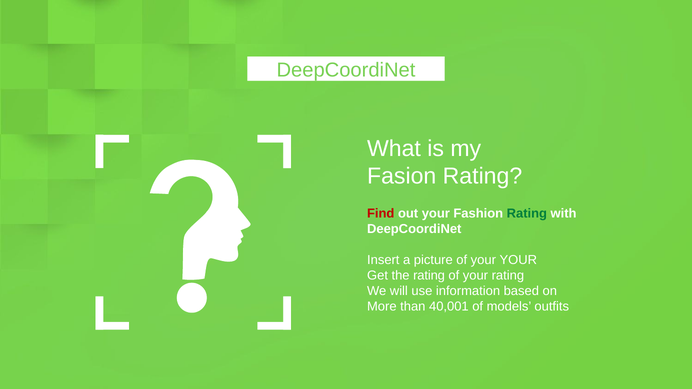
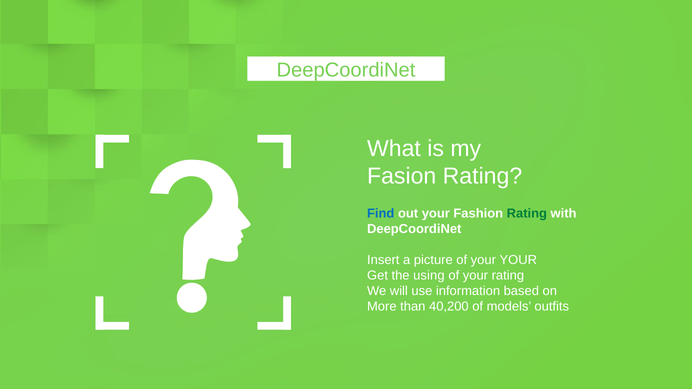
Find colour: red -> blue
the rating: rating -> using
40,001: 40,001 -> 40,200
